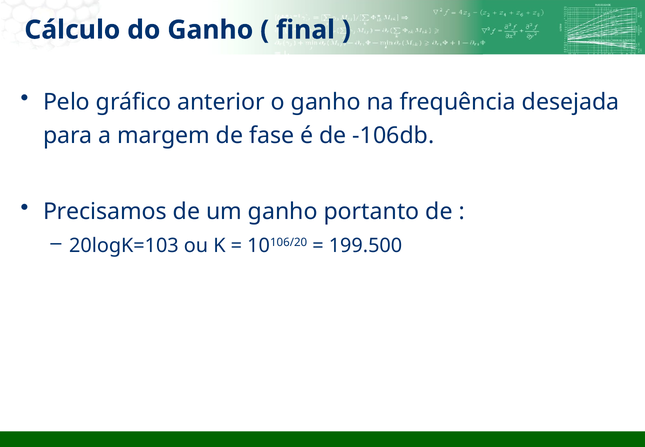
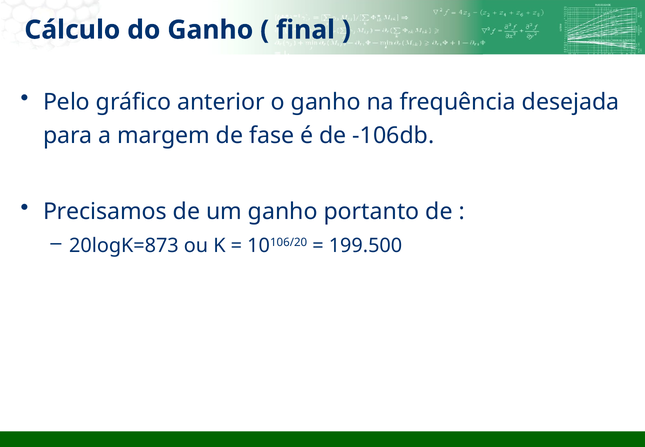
20logK=103: 20logK=103 -> 20logK=873
